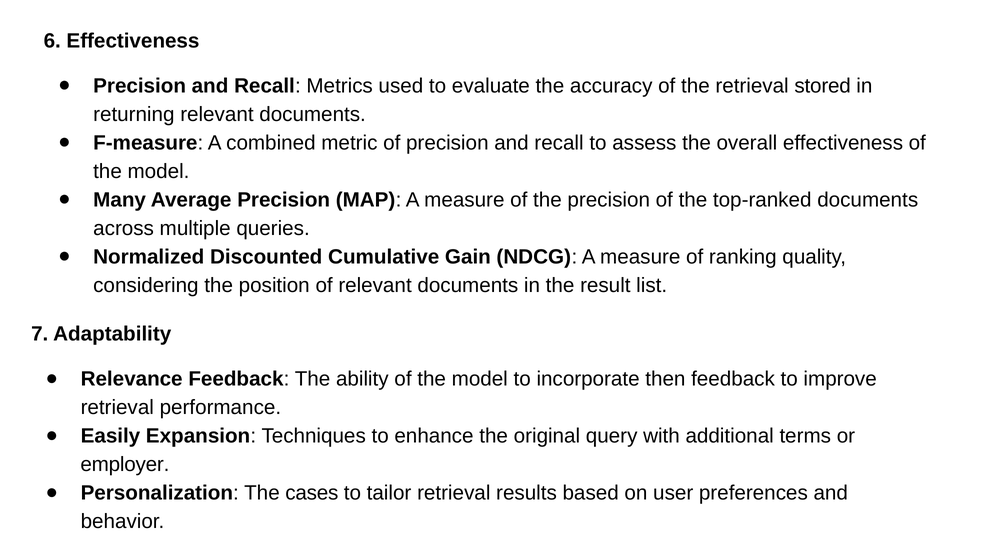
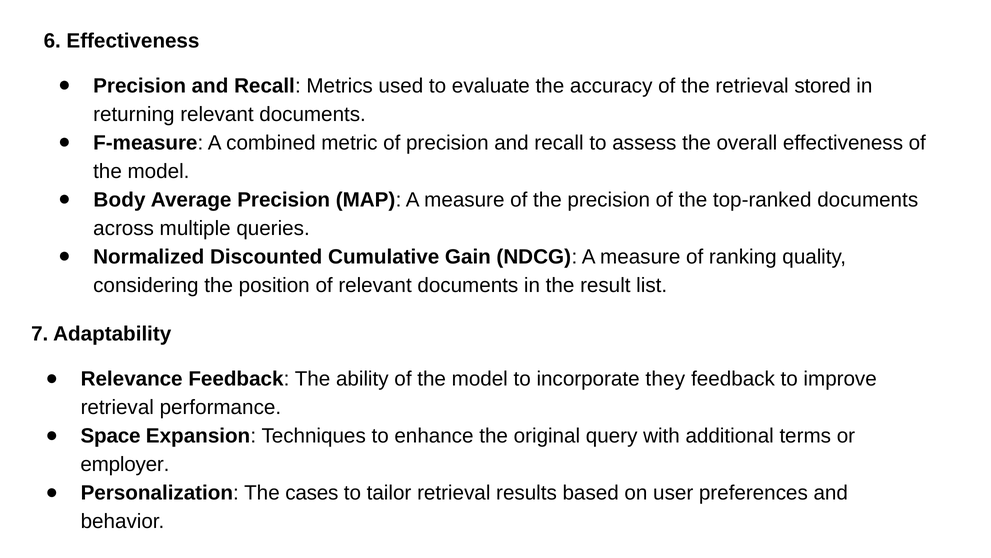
Many: Many -> Body
then: then -> they
Easily: Easily -> Space
